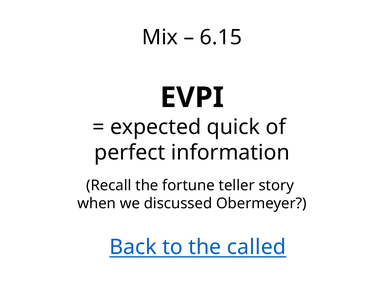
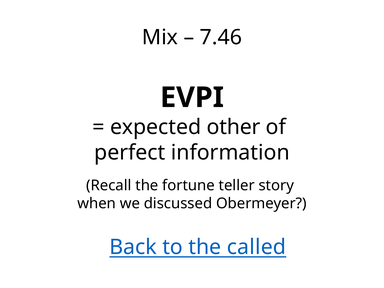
6.15: 6.15 -> 7.46
quick: quick -> other
